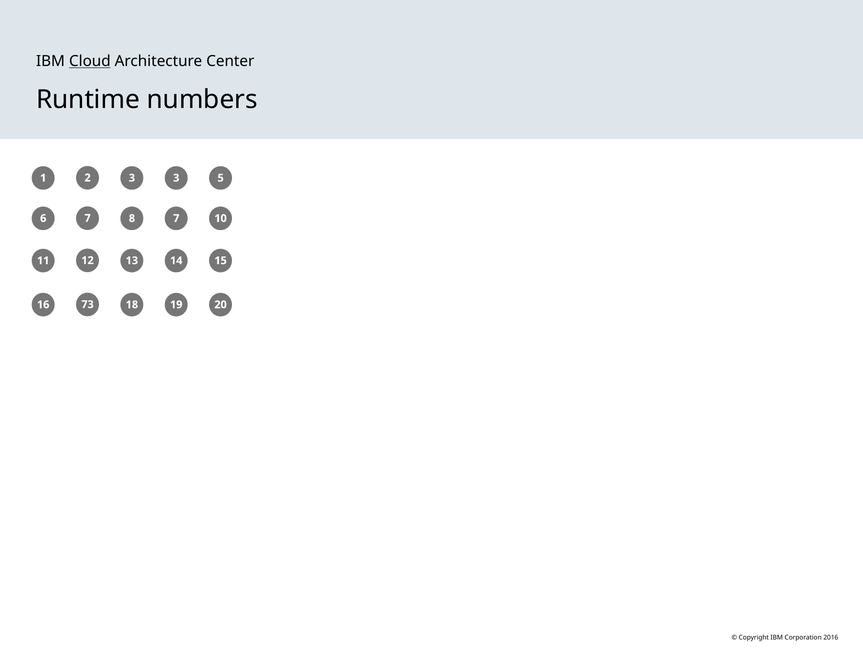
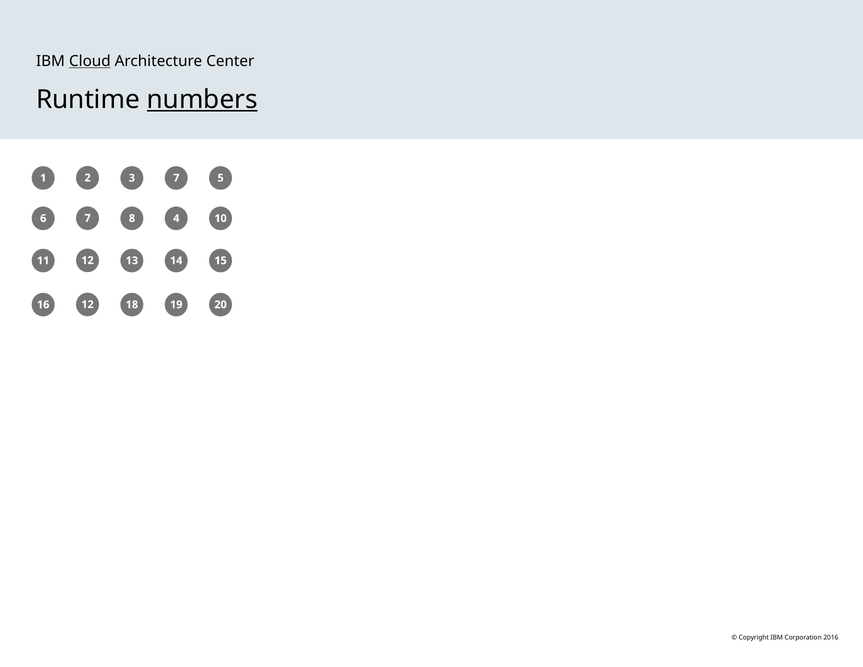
numbers underline: none -> present
3 3: 3 -> 7
8 7: 7 -> 4
16 73: 73 -> 12
